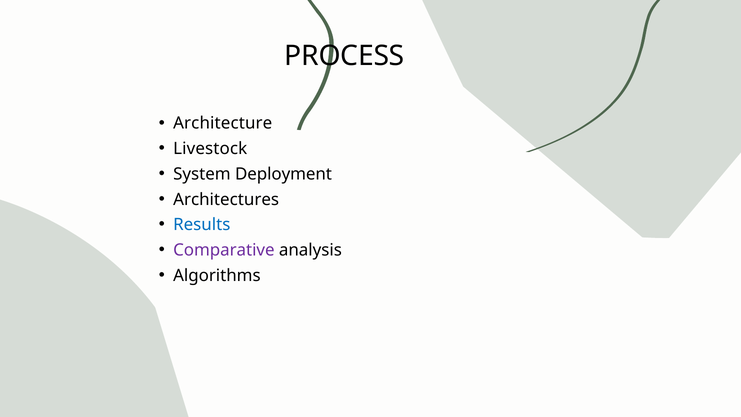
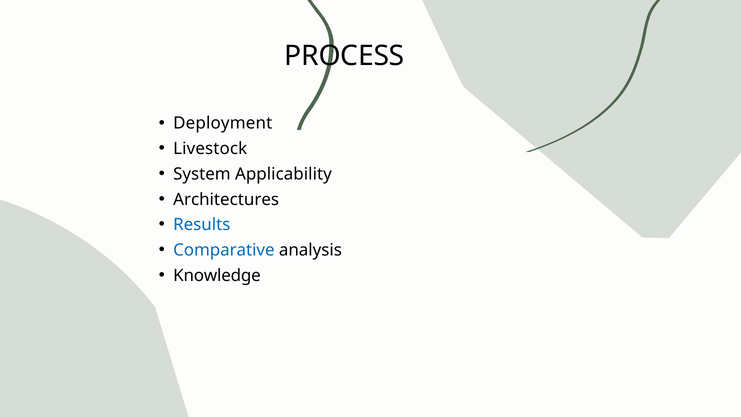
Architecture: Architecture -> Deployment
Deployment: Deployment -> Applicability
Comparative colour: purple -> blue
Algorithms: Algorithms -> Knowledge
